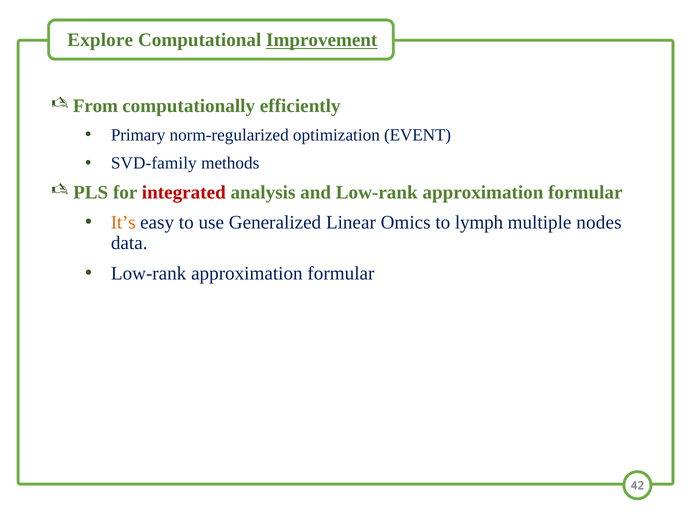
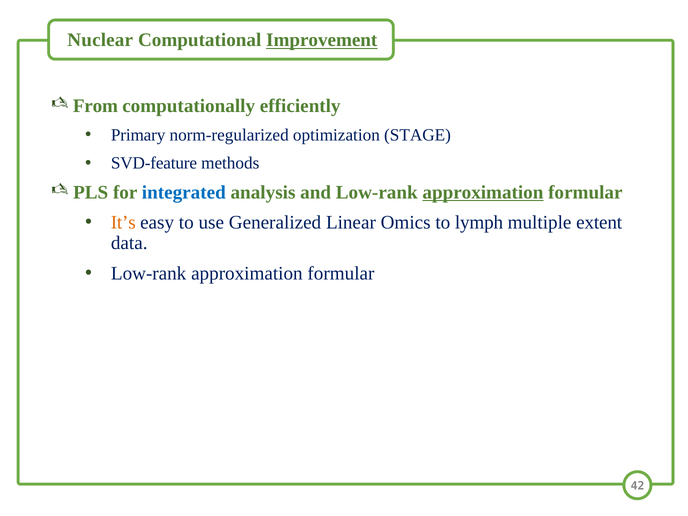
Explore: Explore -> Nuclear
EVENT: EVENT -> STAGE
SVD-family: SVD-family -> SVD-feature
integrated colour: red -> blue
approximation at (483, 192) underline: none -> present
nodes: nodes -> extent
